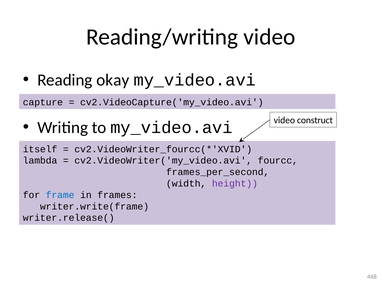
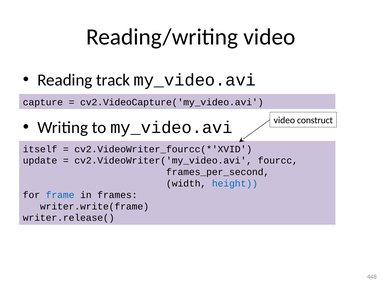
okay: okay -> track
lambda: lambda -> update
height colour: purple -> blue
